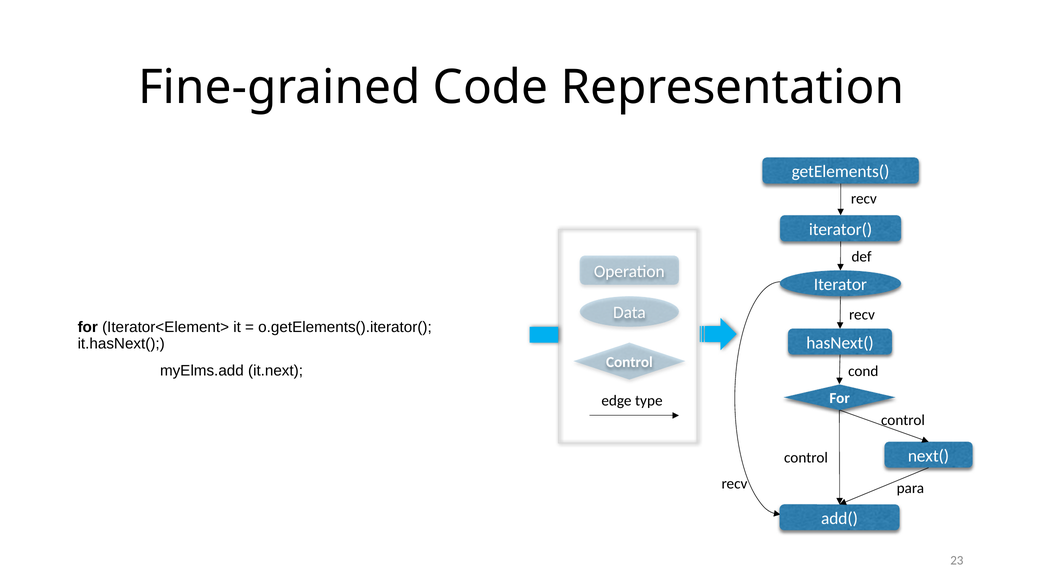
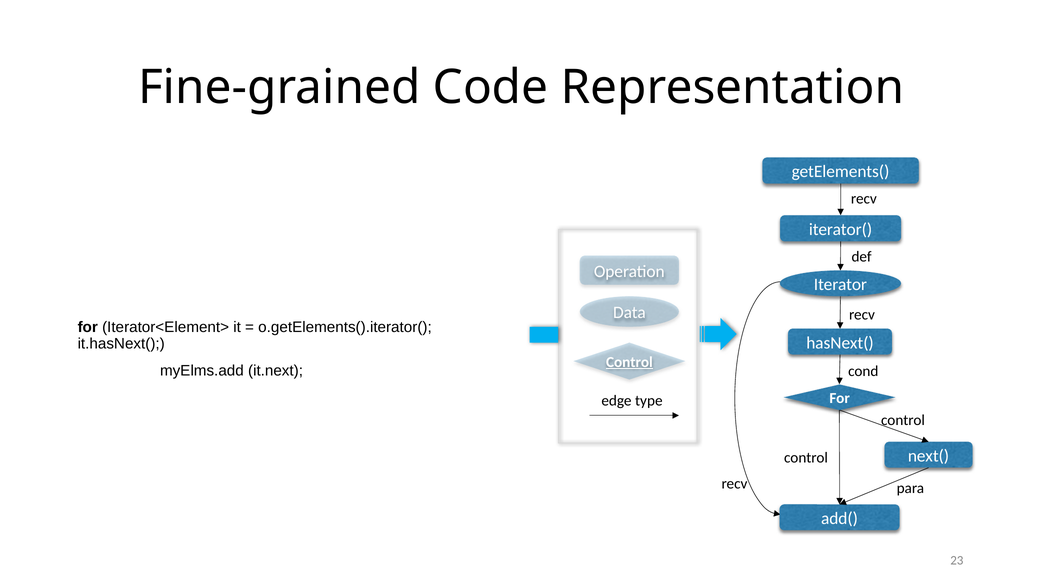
Control at (629, 362) underline: none -> present
